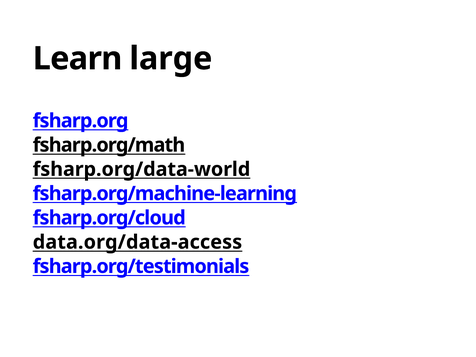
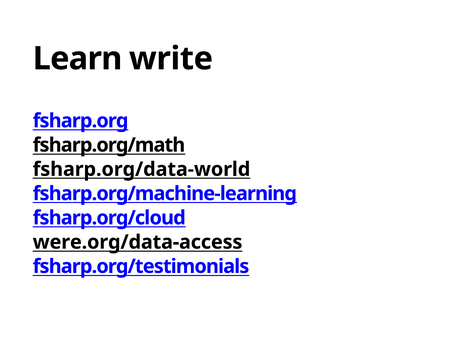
large: large -> write
data.org/data-access: data.org/data-access -> were.org/data-access
